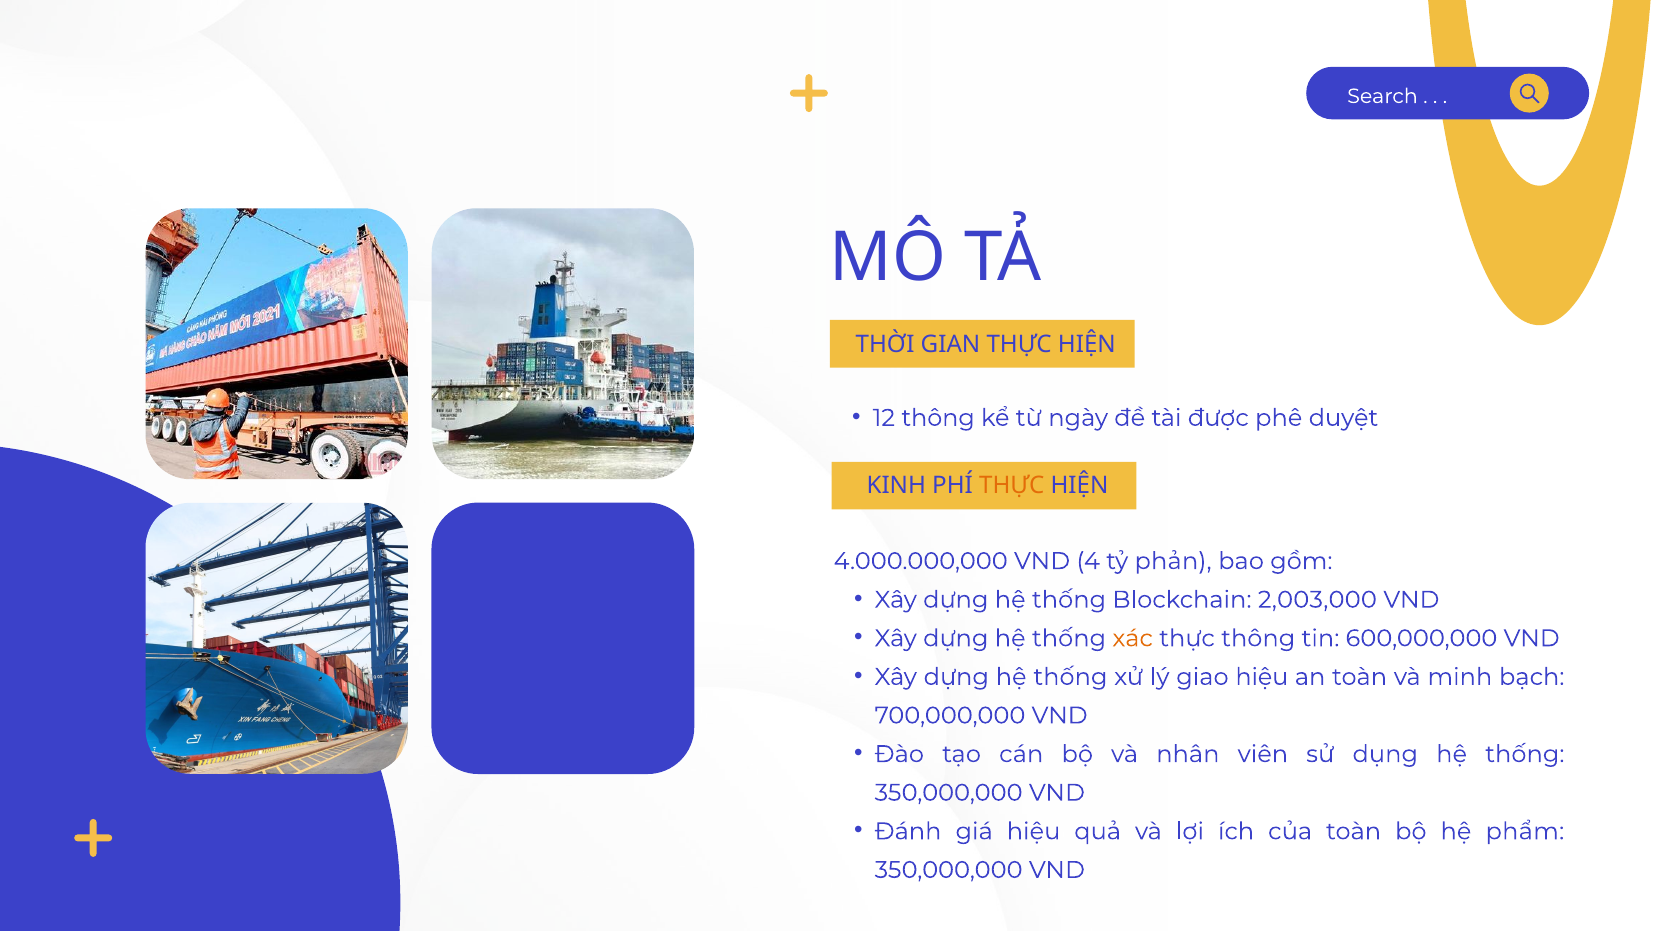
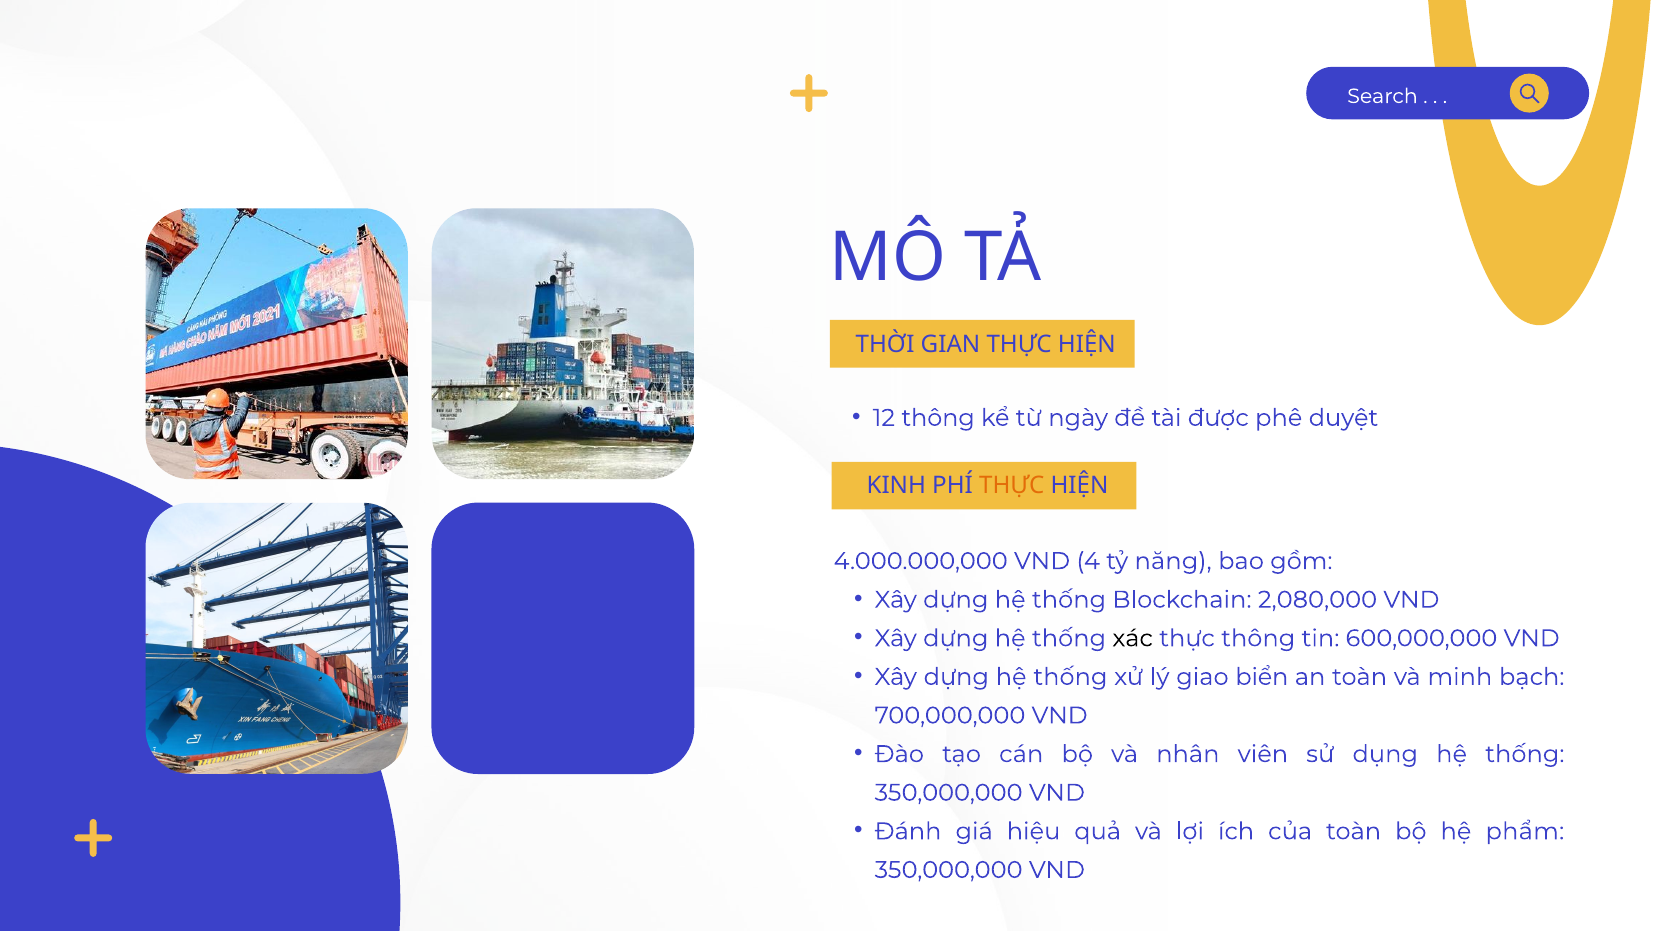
phản: phản -> năng
2,003,000: 2,003,000 -> 2,080,000
xác colour: orange -> black
giao hiệu: hiệu -> biển
